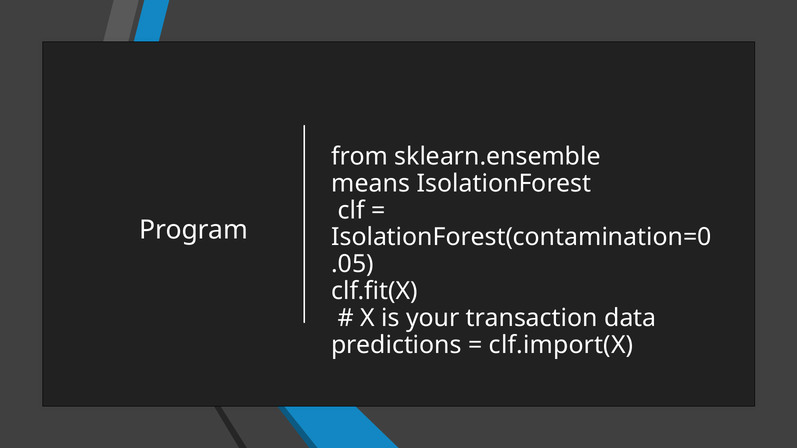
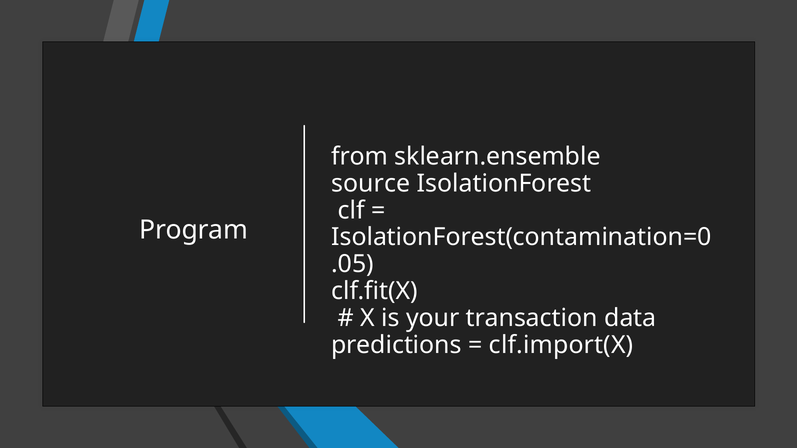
means: means -> source
